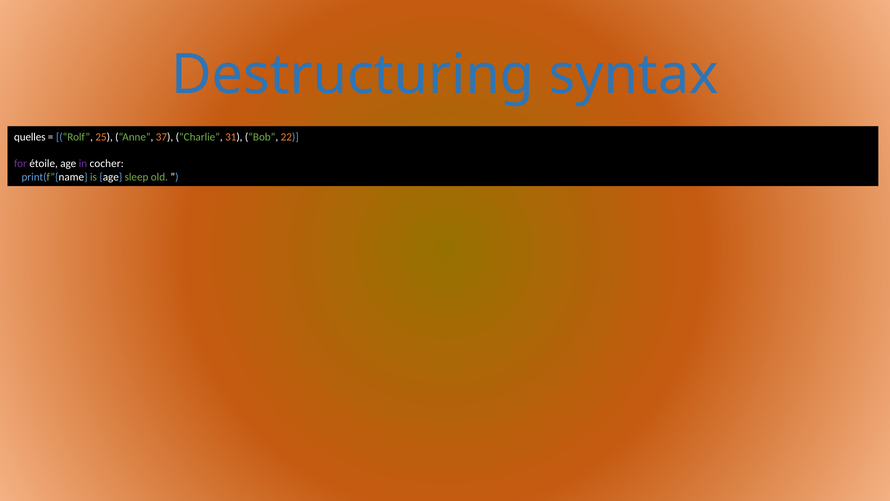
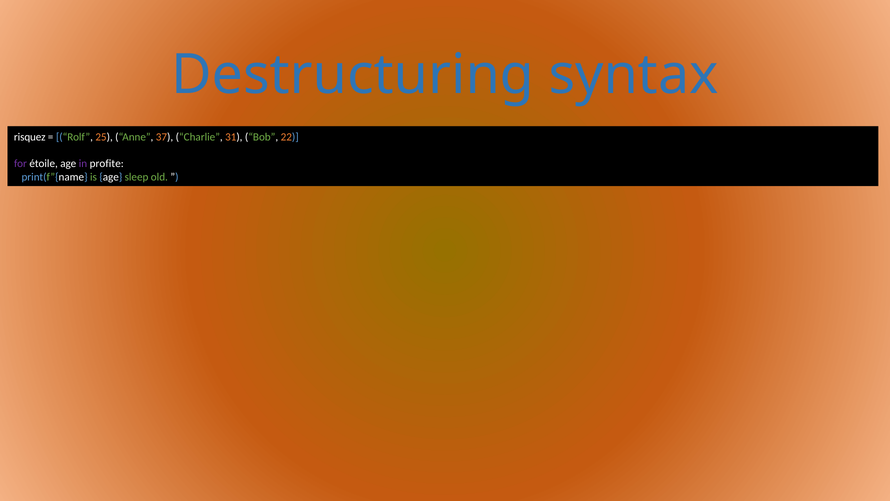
quelles: quelles -> risquez
cocher: cocher -> profite
